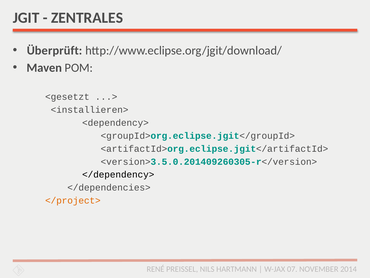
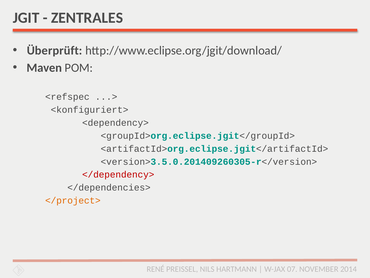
<gesetzt: <gesetzt -> <refspec
<installieren>: <installieren> -> <konfiguriert>
</dependency> colour: black -> red
